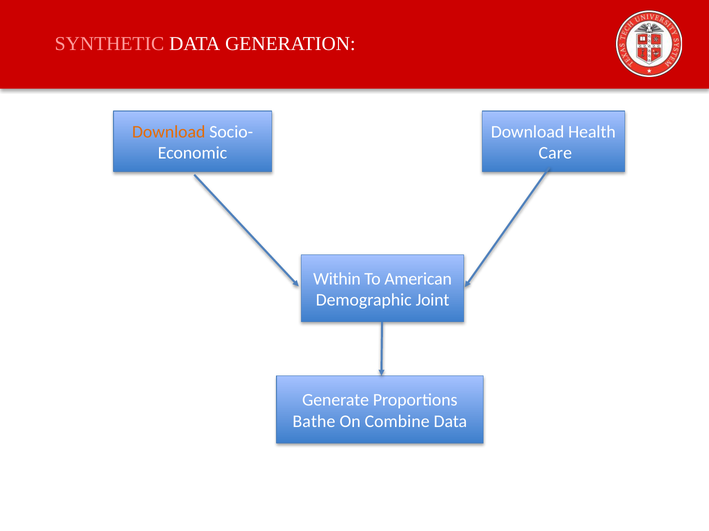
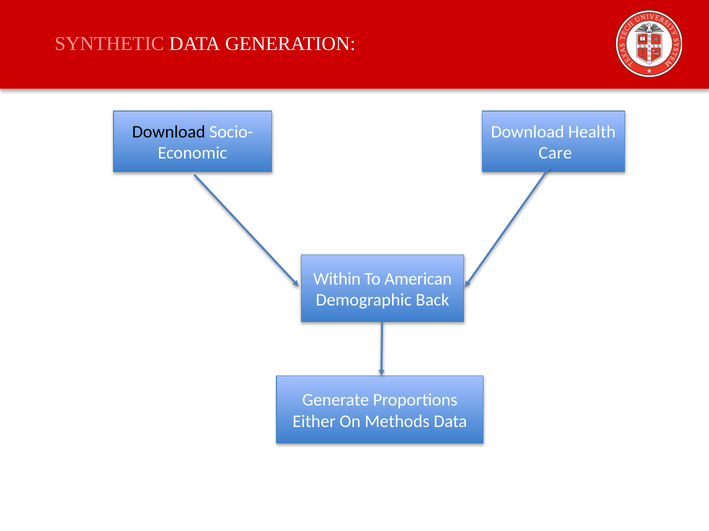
Download at (169, 132) colour: orange -> black
Joint: Joint -> Back
Bathe: Bathe -> Either
Combine: Combine -> Methods
